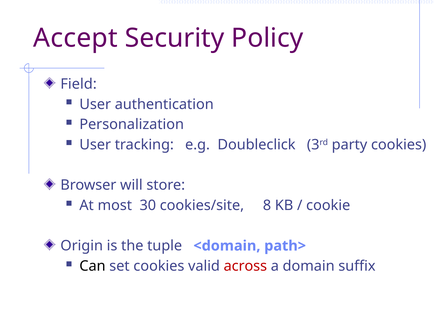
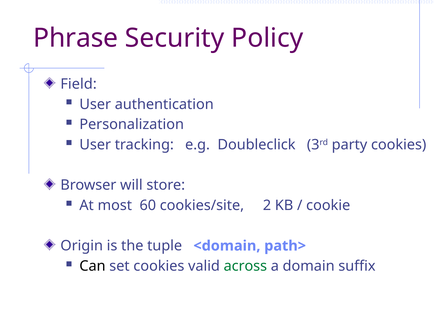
Accept: Accept -> Phrase
30: 30 -> 60
8: 8 -> 2
across colour: red -> green
